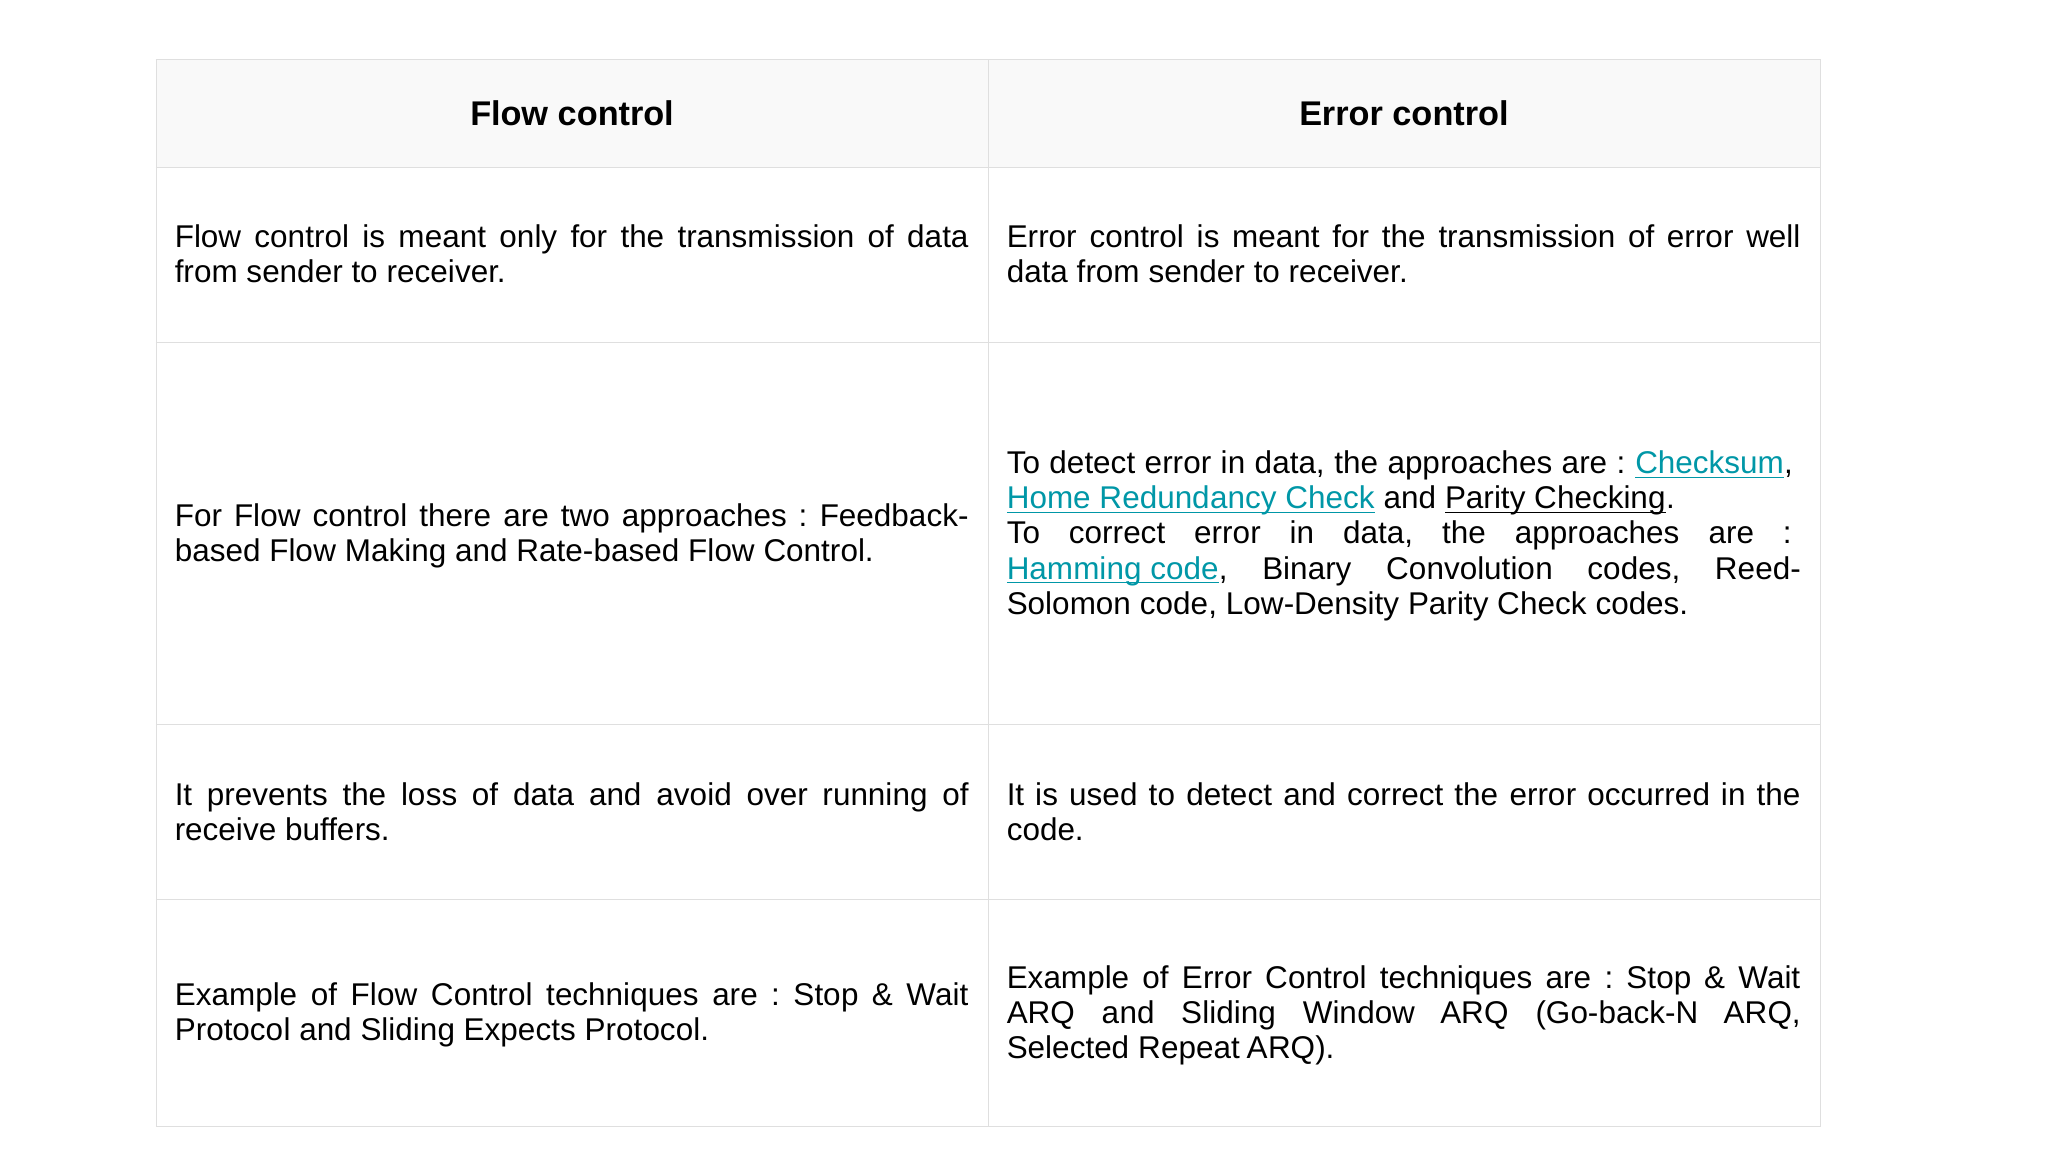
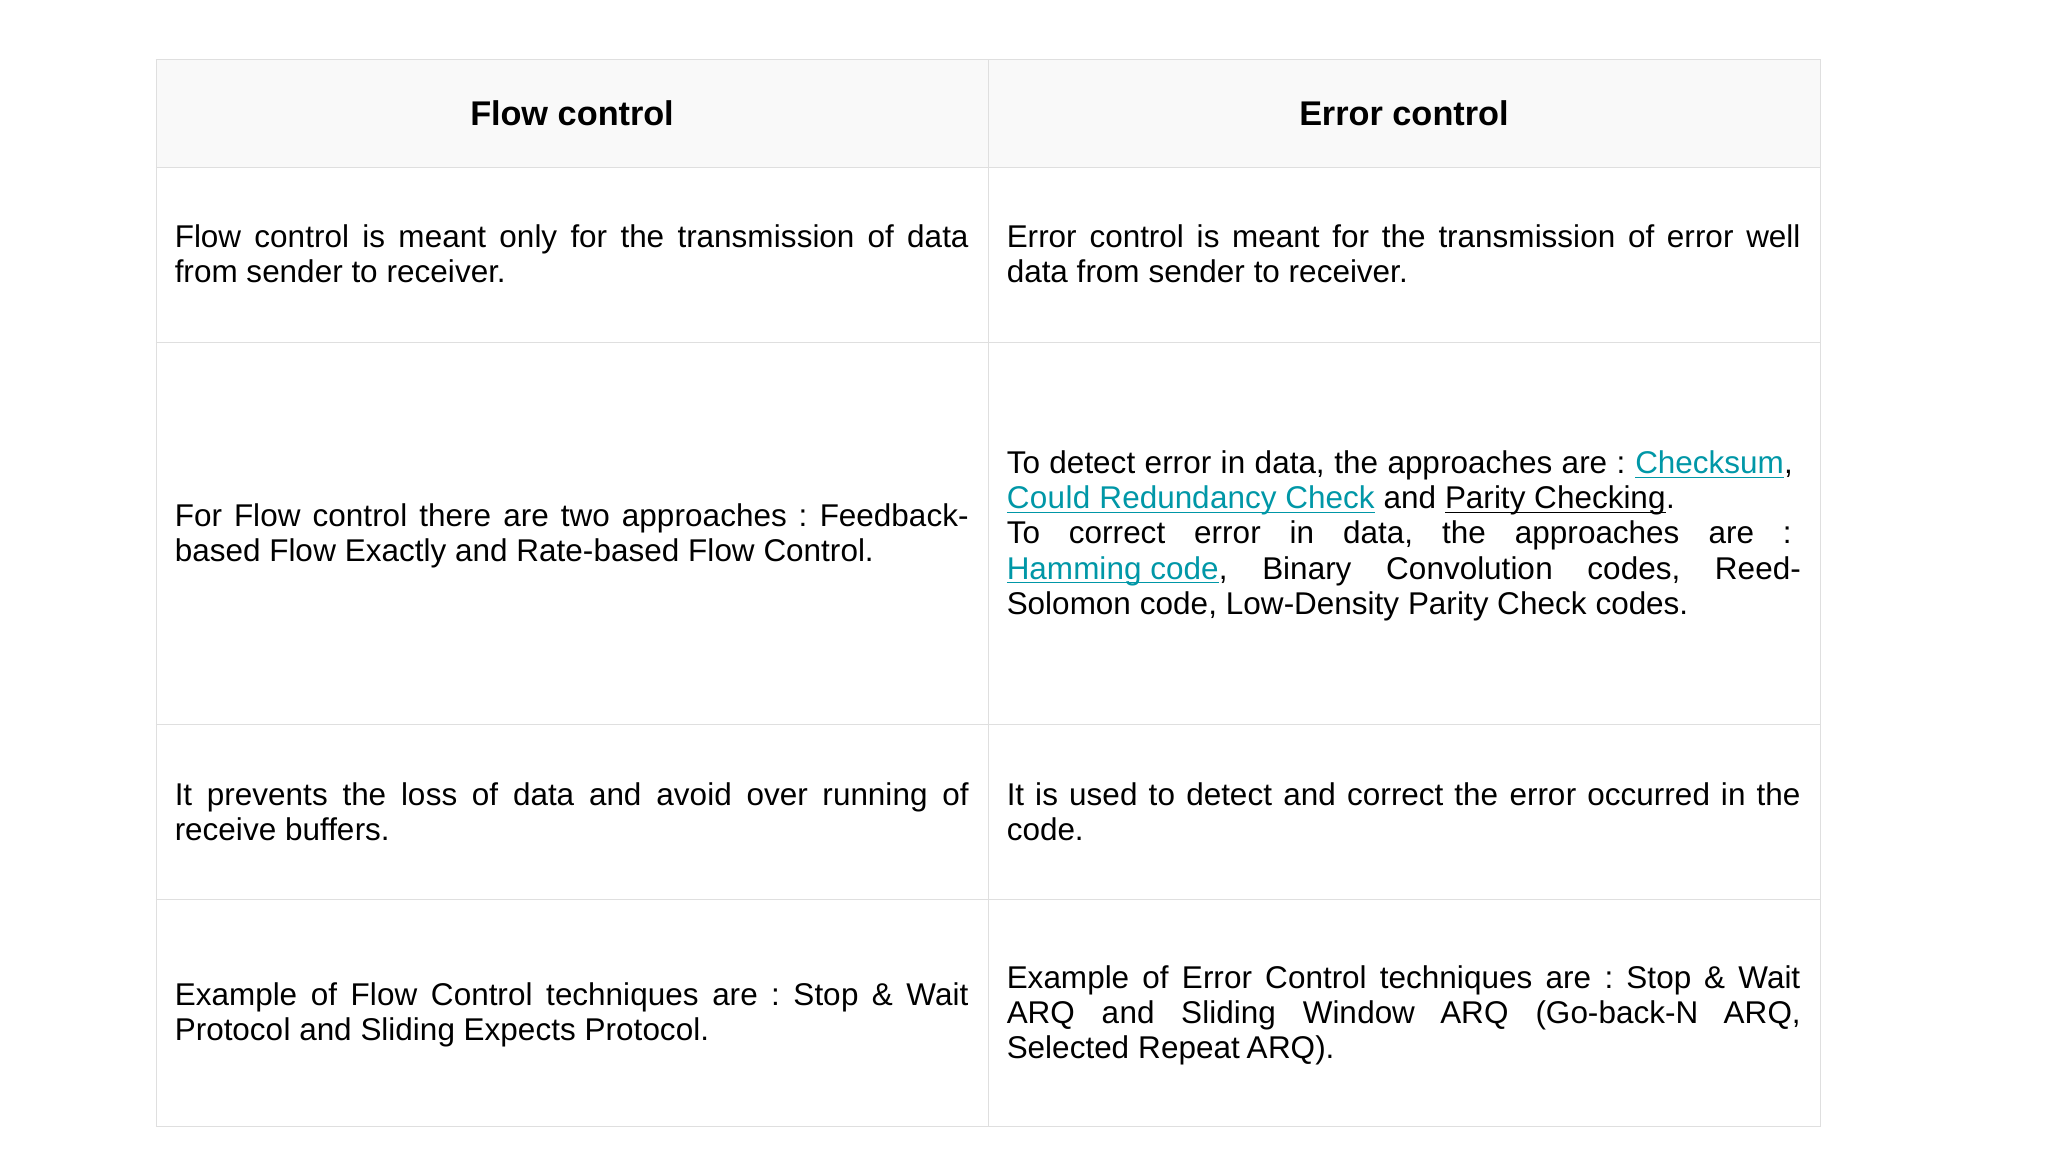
Home: Home -> Could
Making: Making -> Exactly
